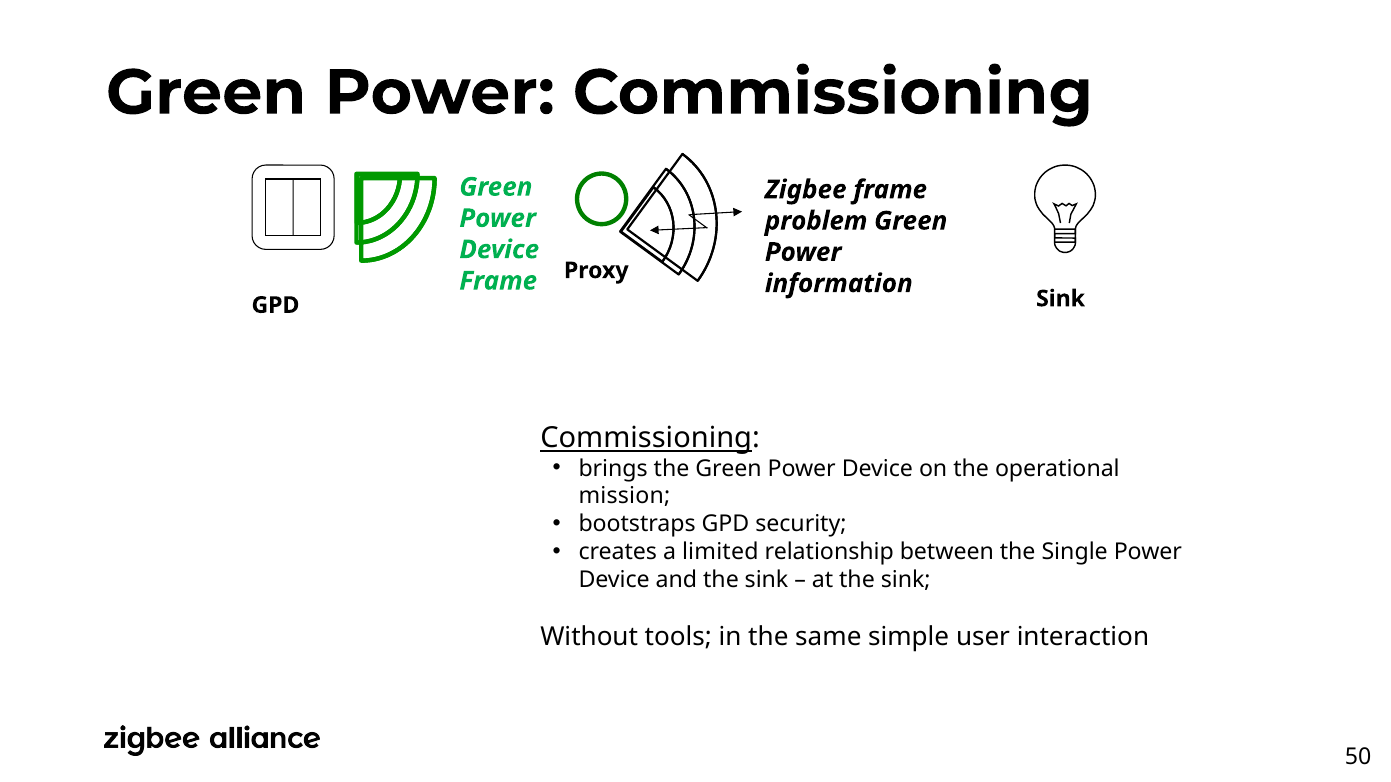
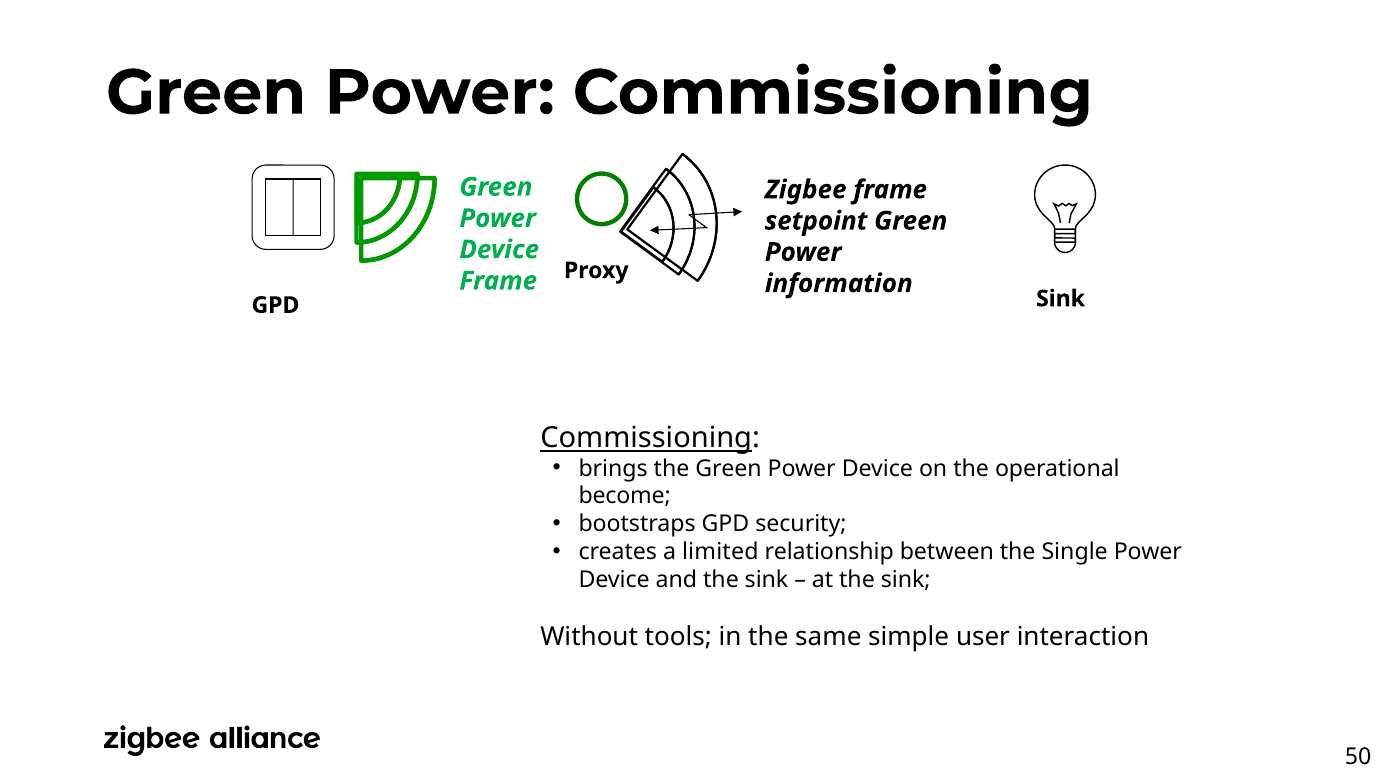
problem: problem -> setpoint
mission: mission -> become
